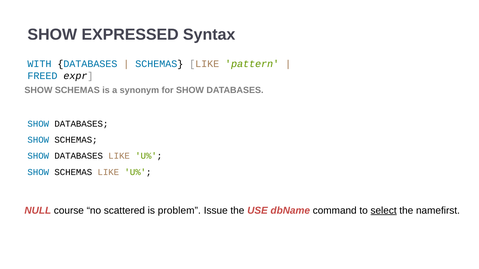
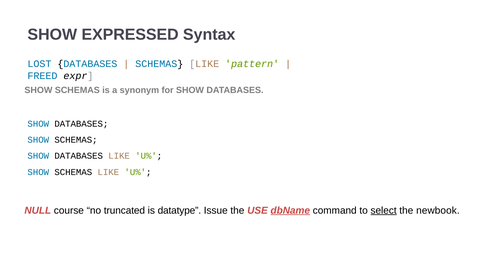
WITH: WITH -> LOST
scattered: scattered -> truncated
problem: problem -> datatype
dbName underline: none -> present
namefirst: namefirst -> newbook
